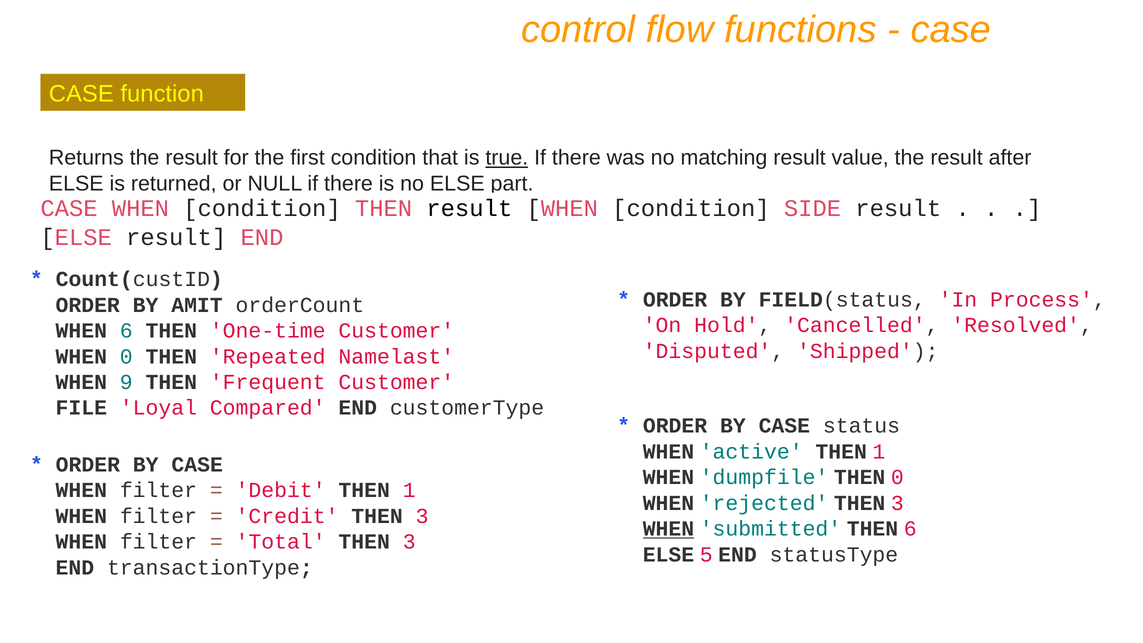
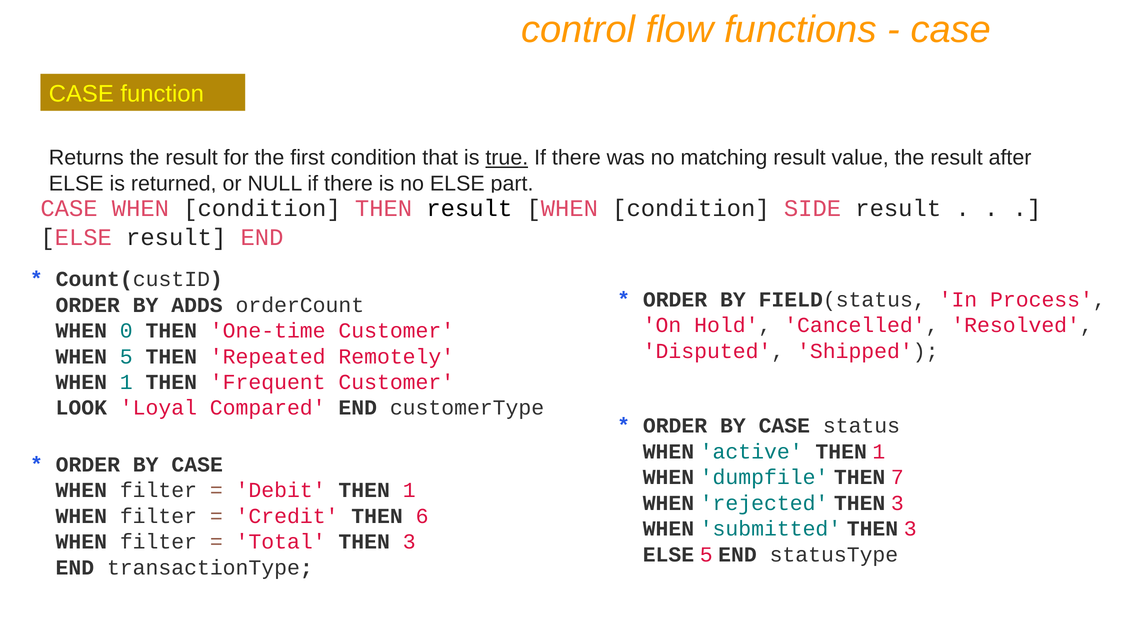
AMIT: AMIT -> ADDS
WHEN 6: 6 -> 0
WHEN 0: 0 -> 5
Namelast: Namelast -> Remotely
WHEN 9: 9 -> 1
FILE: FILE -> LOOK
THEN 0: 0 -> 7
Credit THEN 3: 3 -> 6
WHEN at (668, 529) underline: present -> none
submitted THEN 6: 6 -> 3
